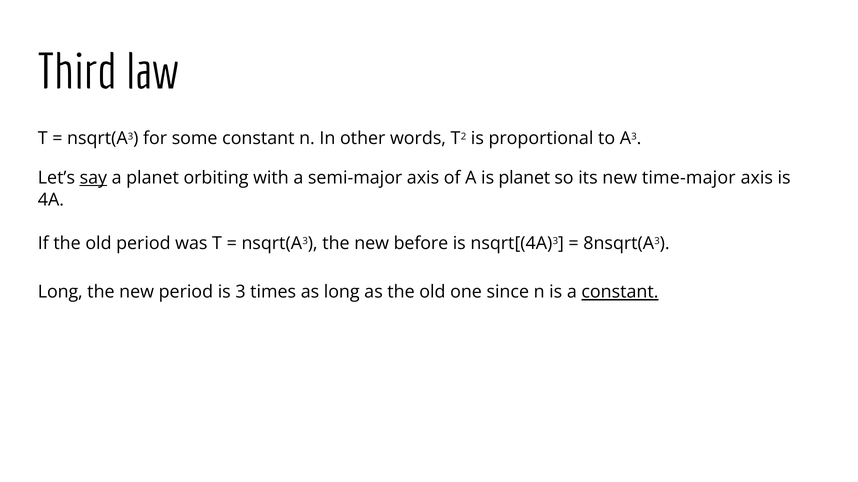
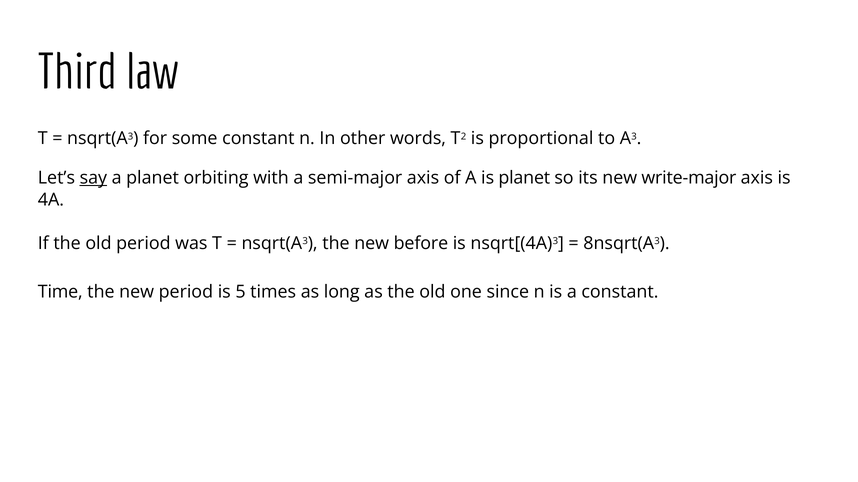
time-major: time-major -> write-major
Long at (60, 292): Long -> Time
3: 3 -> 5
constant at (620, 292) underline: present -> none
